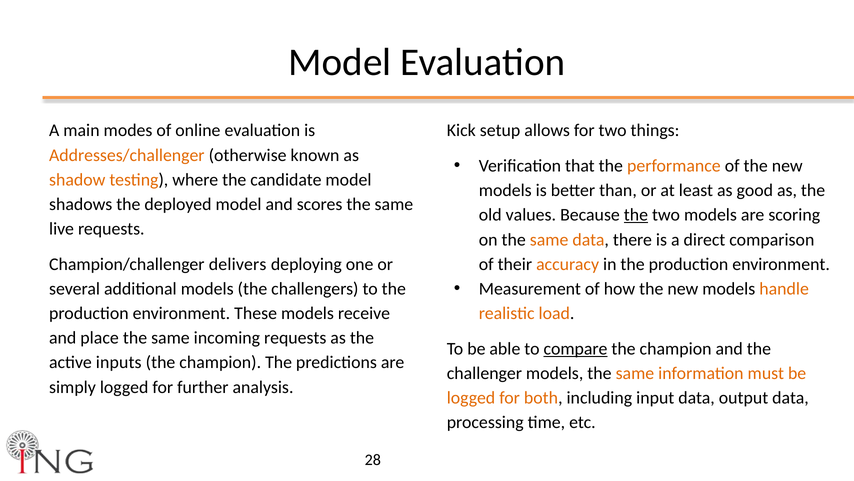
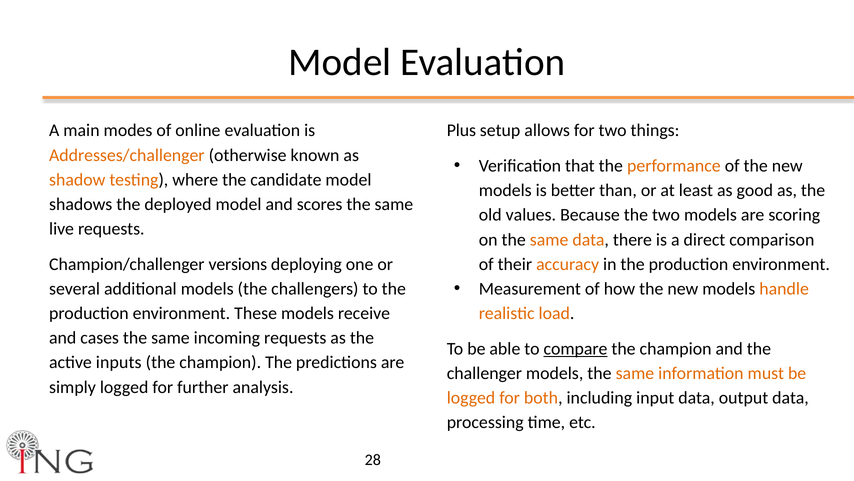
Kick: Kick -> Plus
the at (636, 215) underline: present -> none
delivers: delivers -> versions
place: place -> cases
